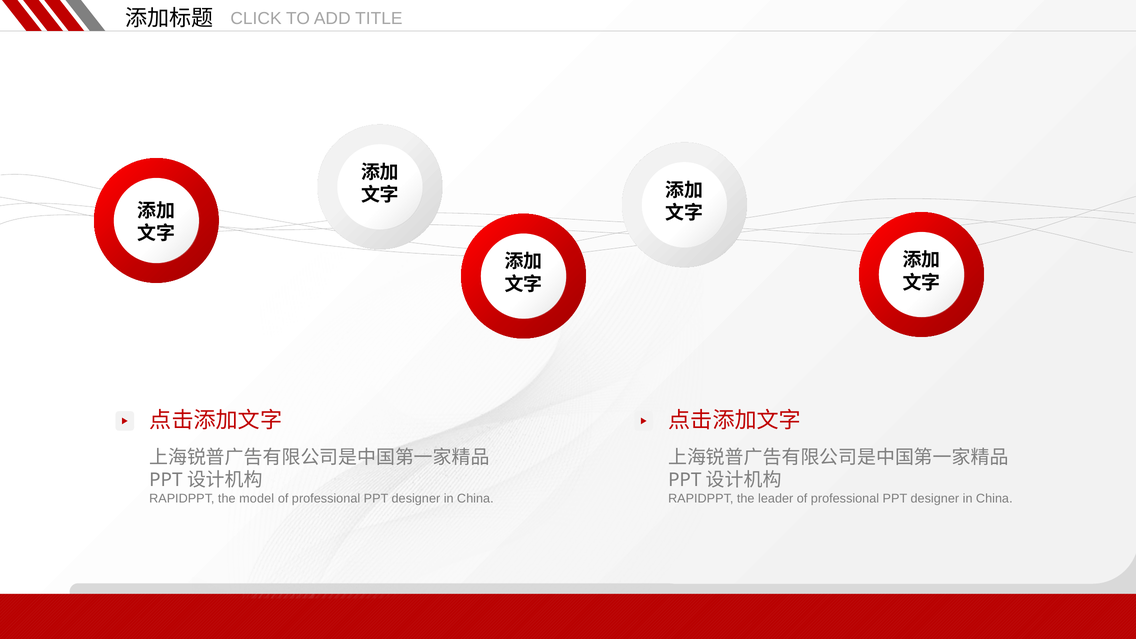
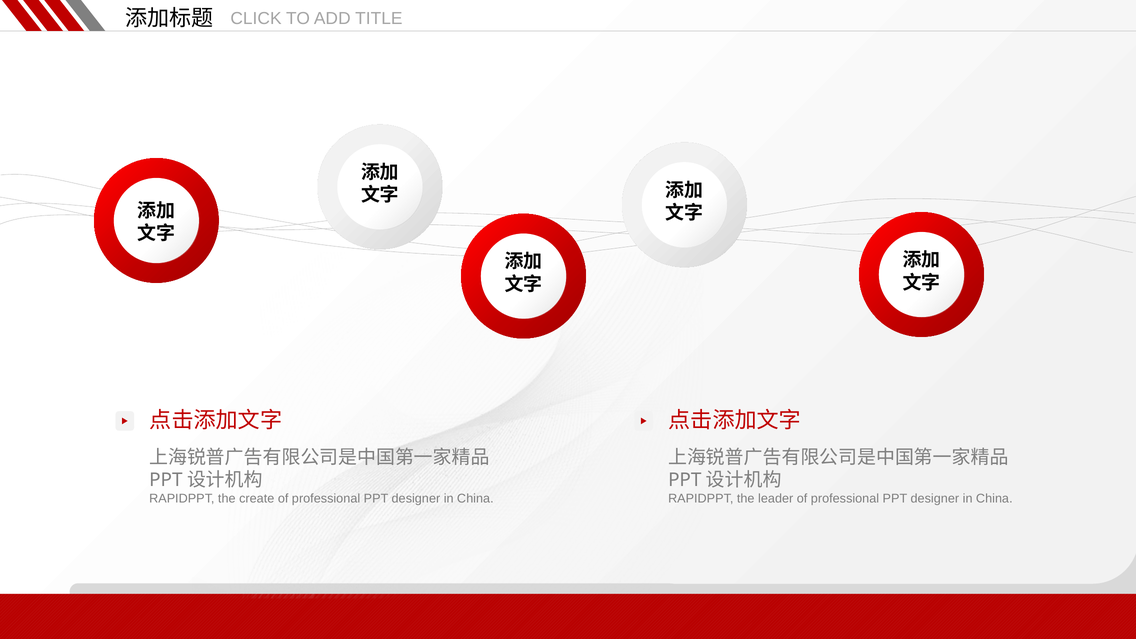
model: model -> create
